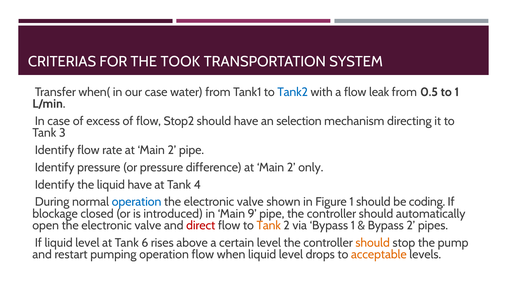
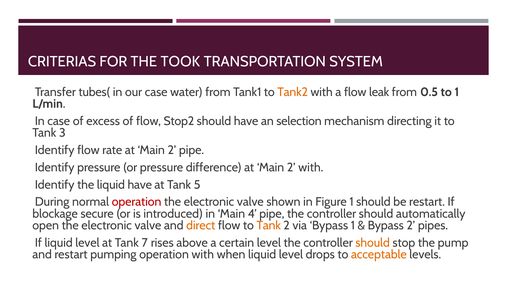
when(: when( -> tubes(
Tank2 colour: blue -> orange
2 only: only -> with
4: 4 -> 5
operation at (137, 202) colour: blue -> red
be coding: coding -> restart
closed: closed -> secure
9: 9 -> 4
direct colour: red -> orange
6: 6 -> 7
operation flow: flow -> with
